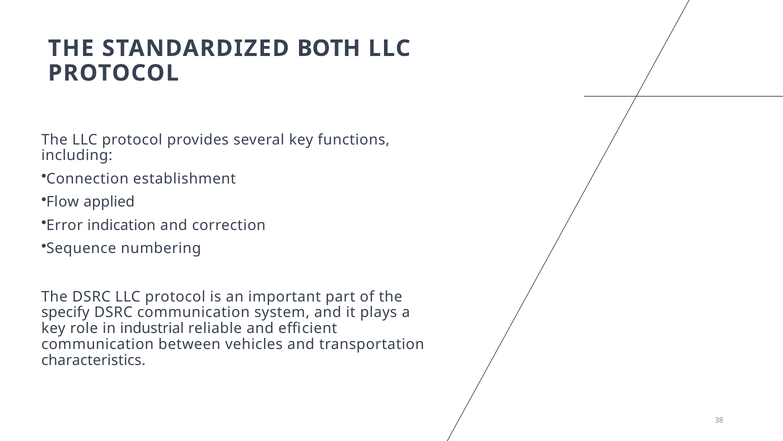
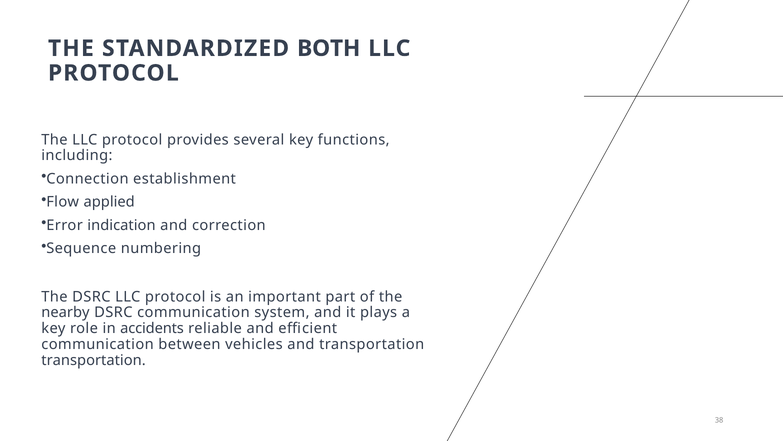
specify: specify -> nearby
industrial: industrial -> accidents
characteristics at (93, 360): characteristics -> transportation
